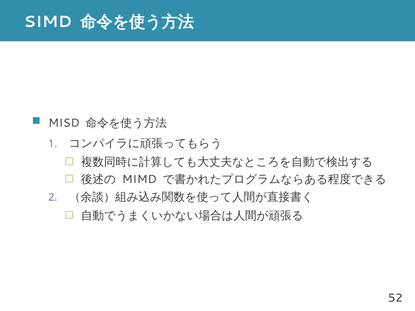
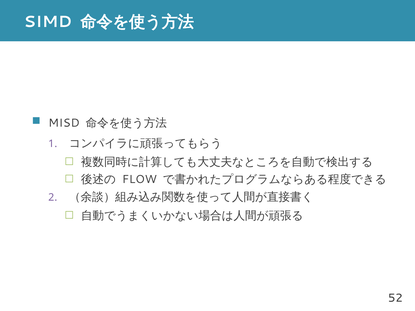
MIMD: MIMD -> FLOW
